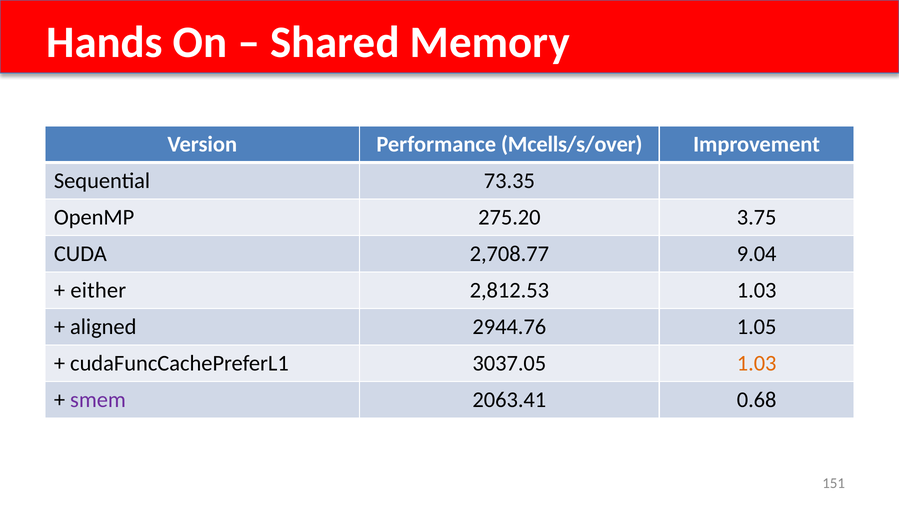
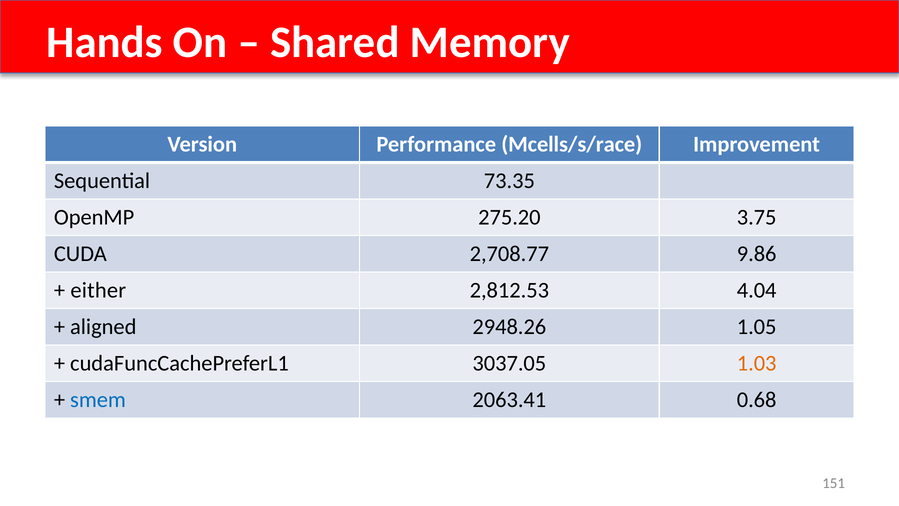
Mcells/s/over: Mcells/s/over -> Mcells/s/race
9.04: 9.04 -> 9.86
2,812.53 1.03: 1.03 -> 4.04
2944.76: 2944.76 -> 2948.26
smem colour: purple -> blue
